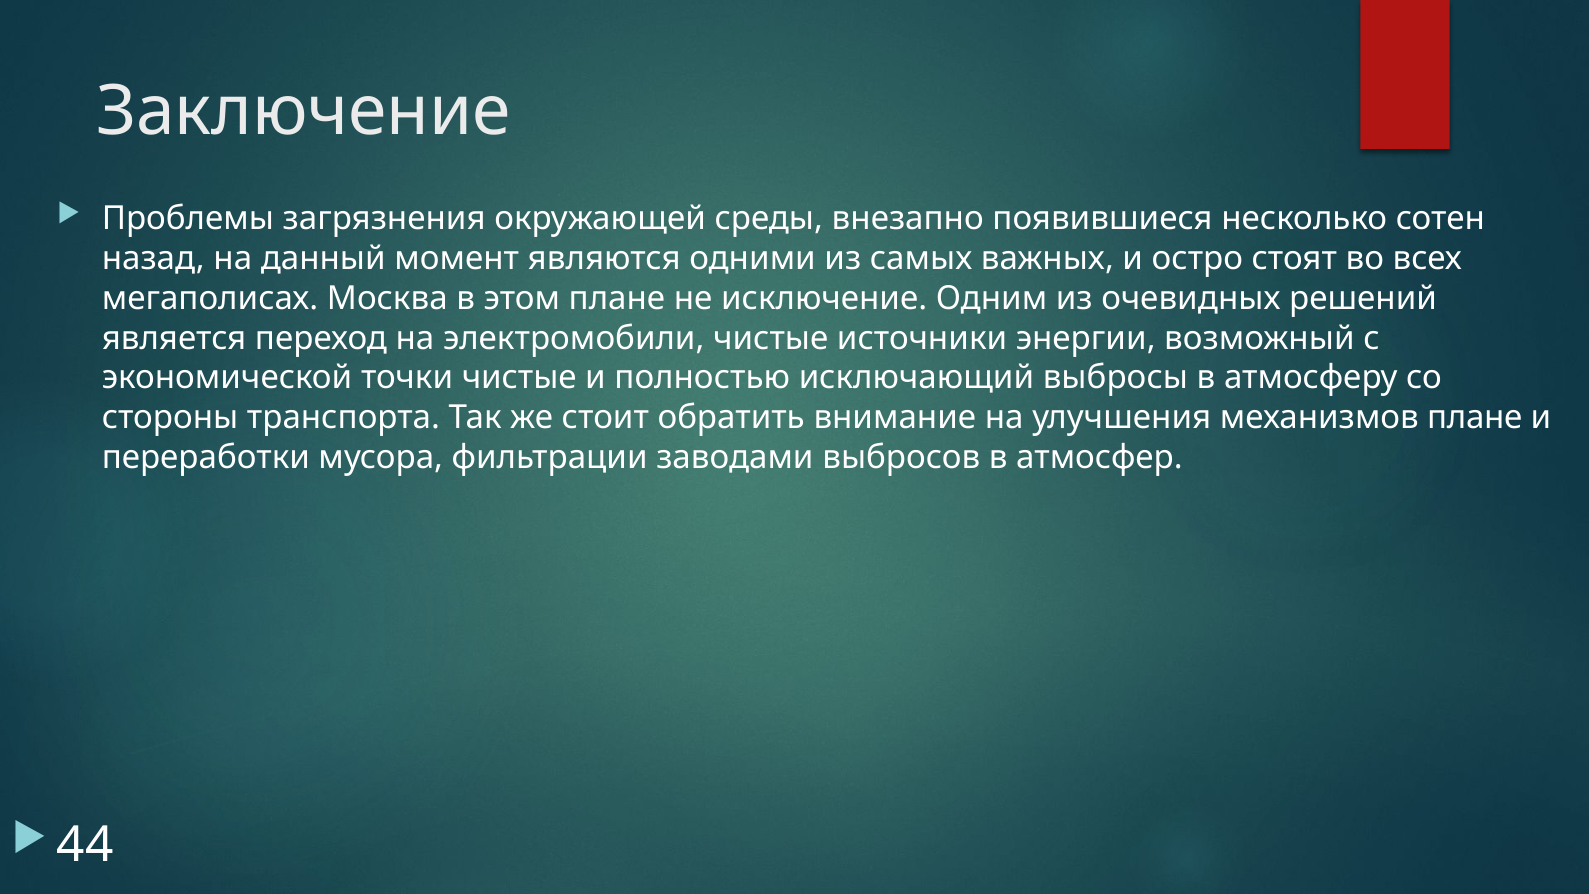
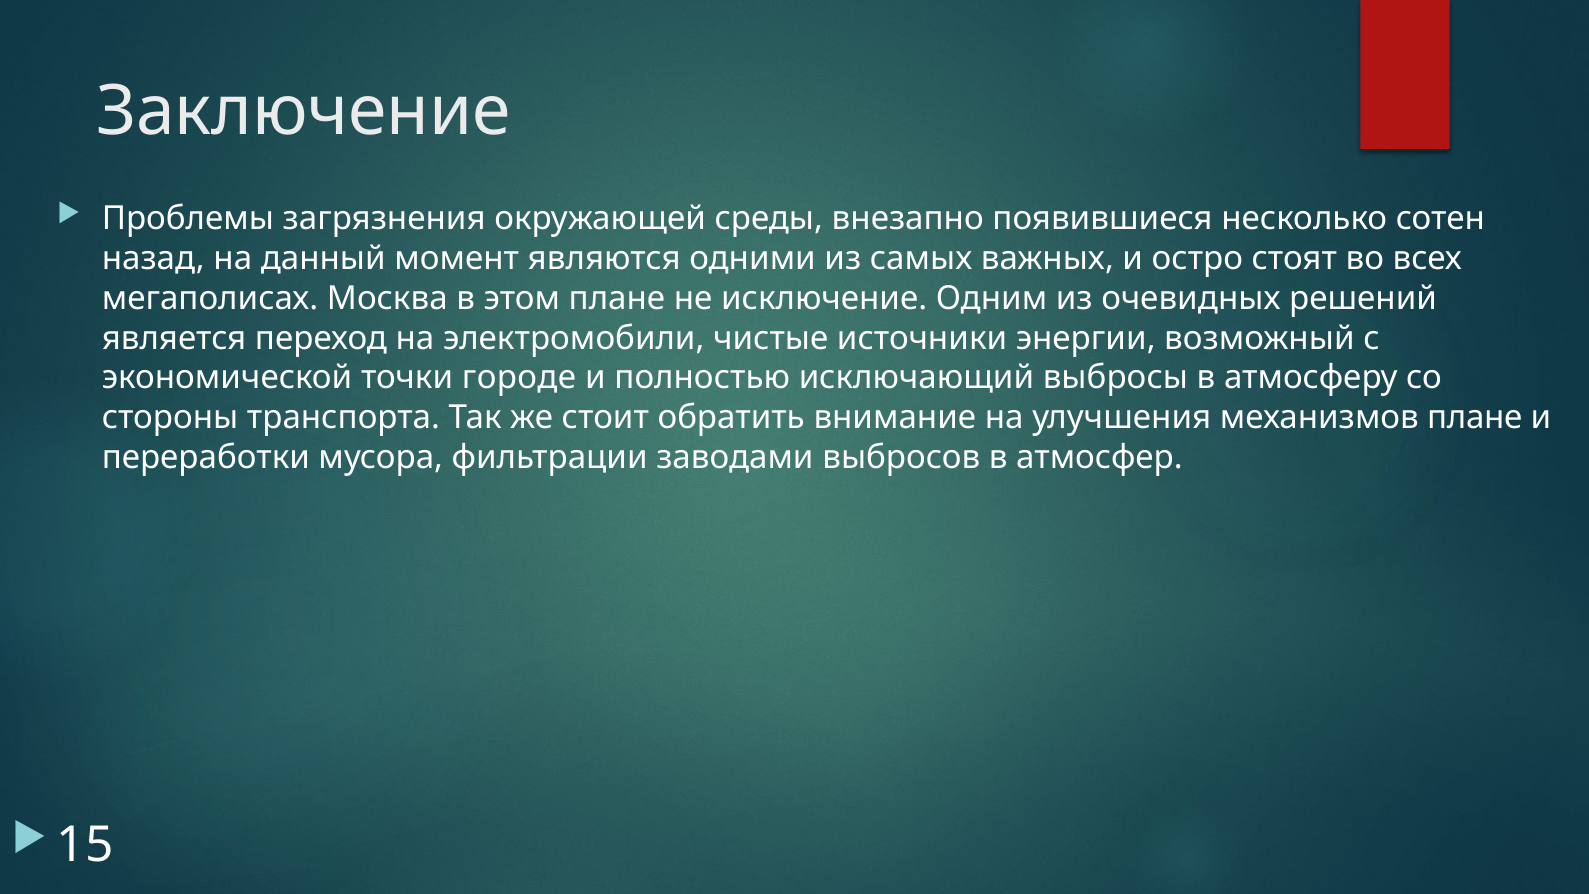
точки чистые: чистые -> городе
44: 44 -> 15
